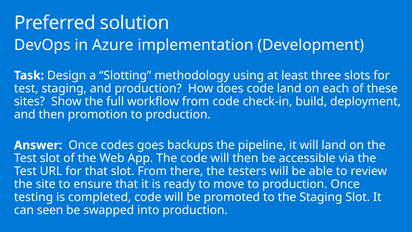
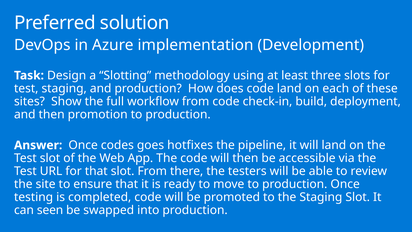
backups: backups -> hotfixes
